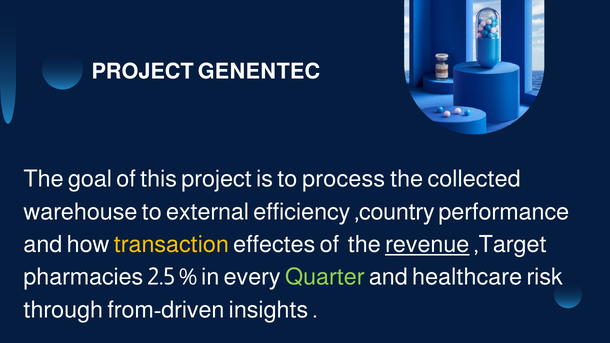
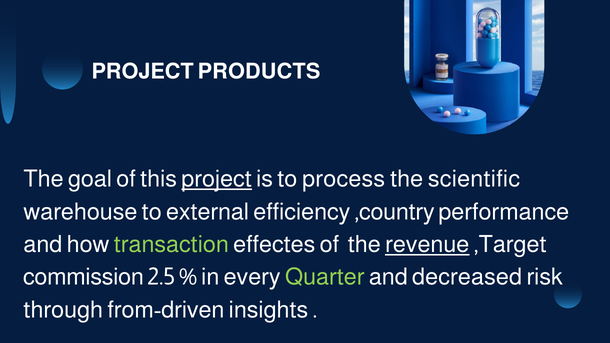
GENENTEC: GENENTEC -> PRODUCTS
project at (217, 179) underline: none -> present
collected: collected -> scientific
transaction colour: yellow -> light green
pharmacies: pharmacies -> commission
healthcare: healthcare -> decreased
